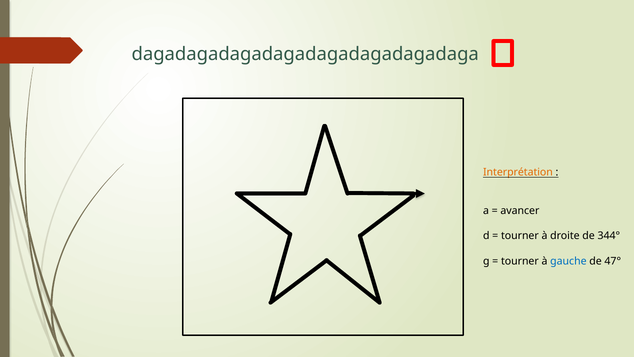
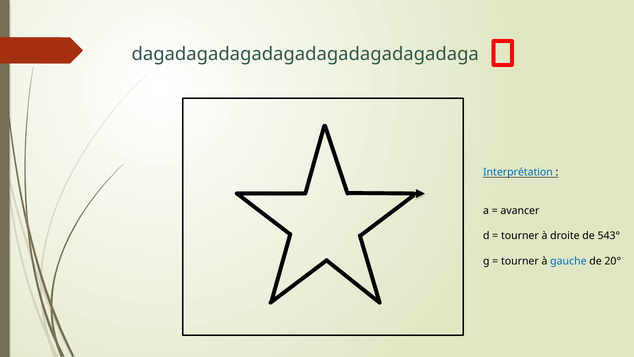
Interprétation colour: orange -> blue
344°: 344° -> 543°
47°: 47° -> 20°
